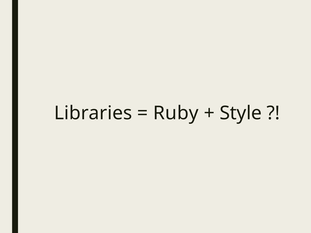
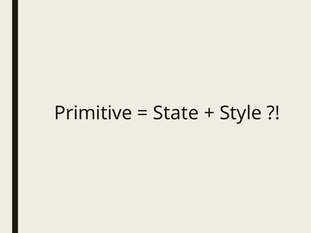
Libraries: Libraries -> Primitive
Ruby: Ruby -> State
